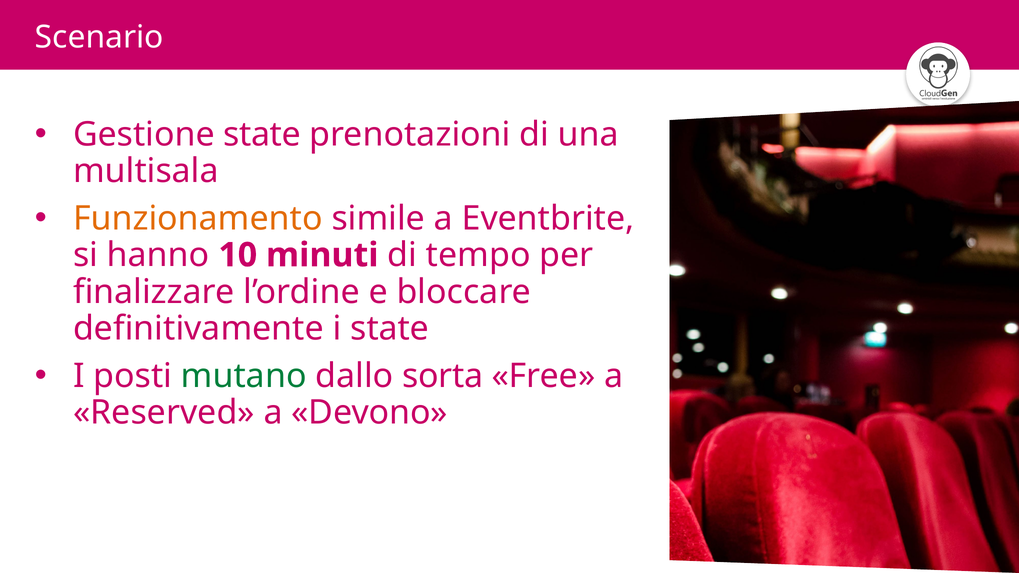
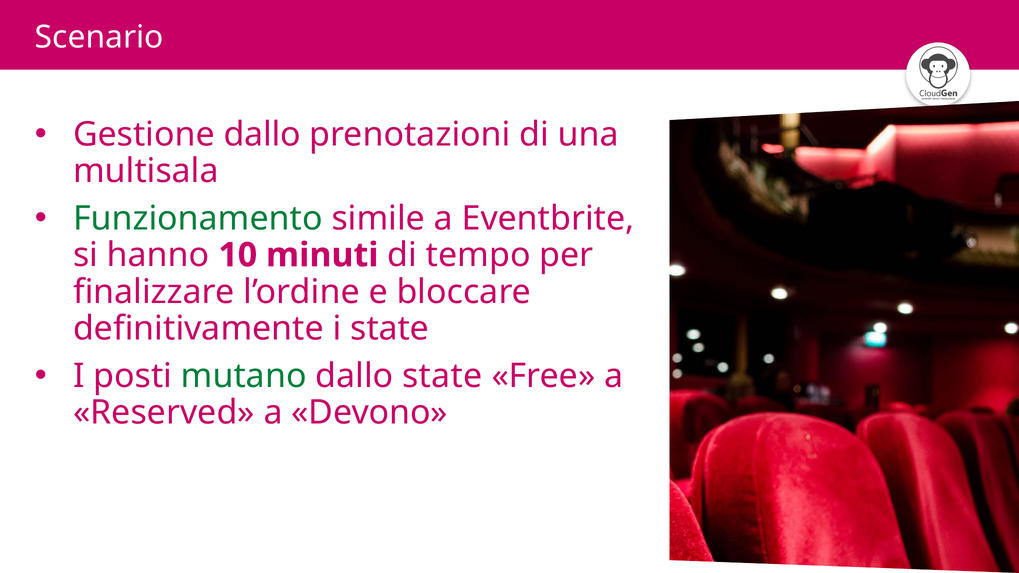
Gestione state: state -> dallo
Funzionamento colour: orange -> green
dallo sorta: sorta -> state
